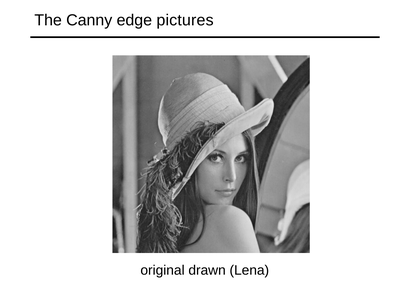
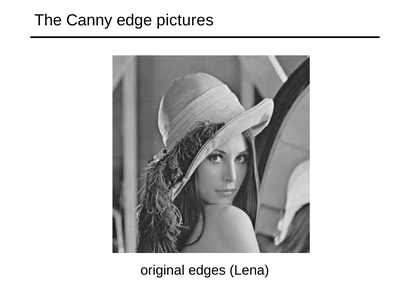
drawn: drawn -> edges
